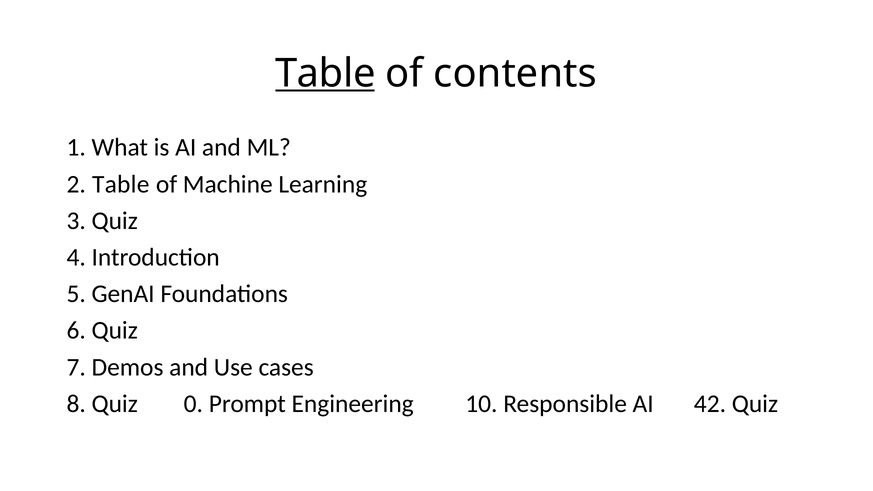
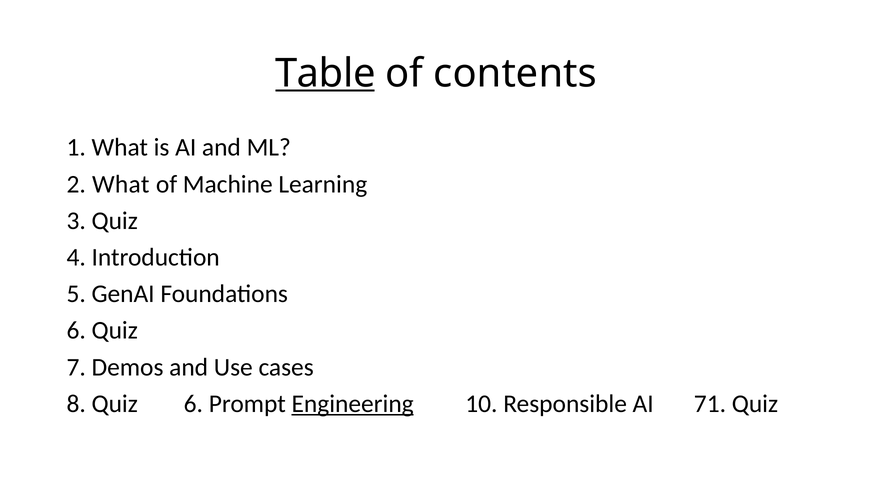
2 Table: Table -> What
Quiz 0: 0 -> 6
Engineering underline: none -> present
42: 42 -> 71
